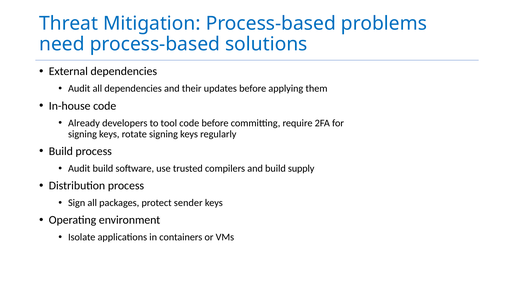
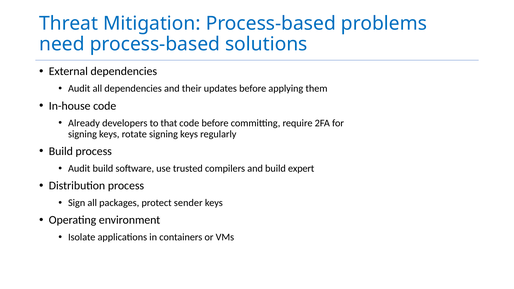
tool: tool -> that
supply: supply -> expert
